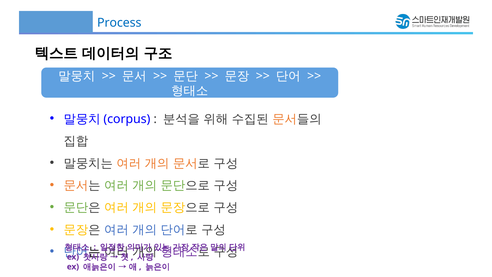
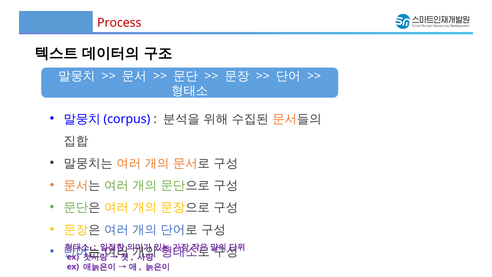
Process colour: blue -> red
